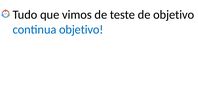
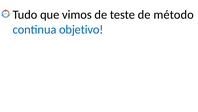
de objetivo: objetivo -> método
